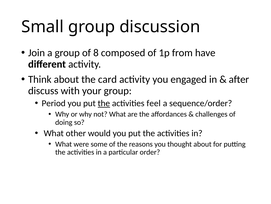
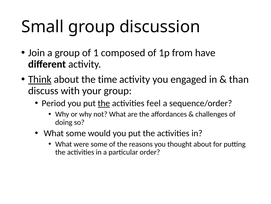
8: 8 -> 1
Think underline: none -> present
card: card -> time
after: after -> than
What other: other -> some
